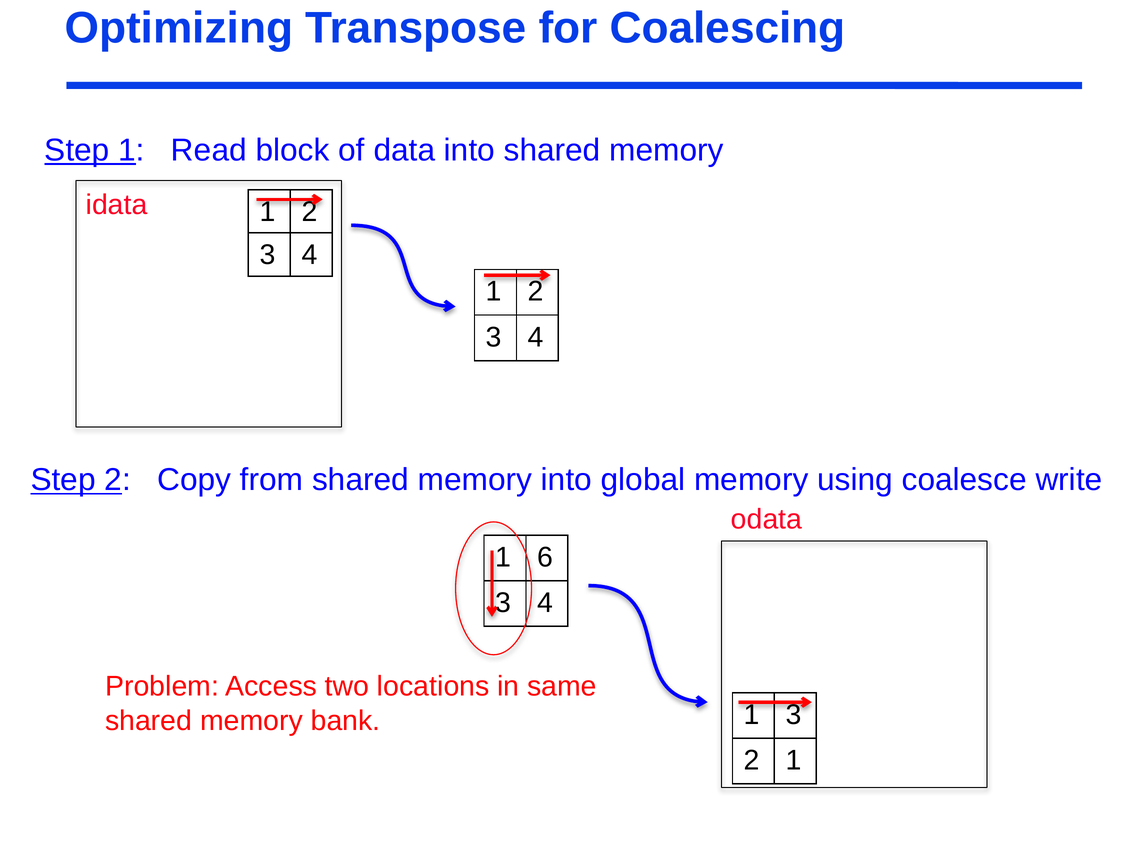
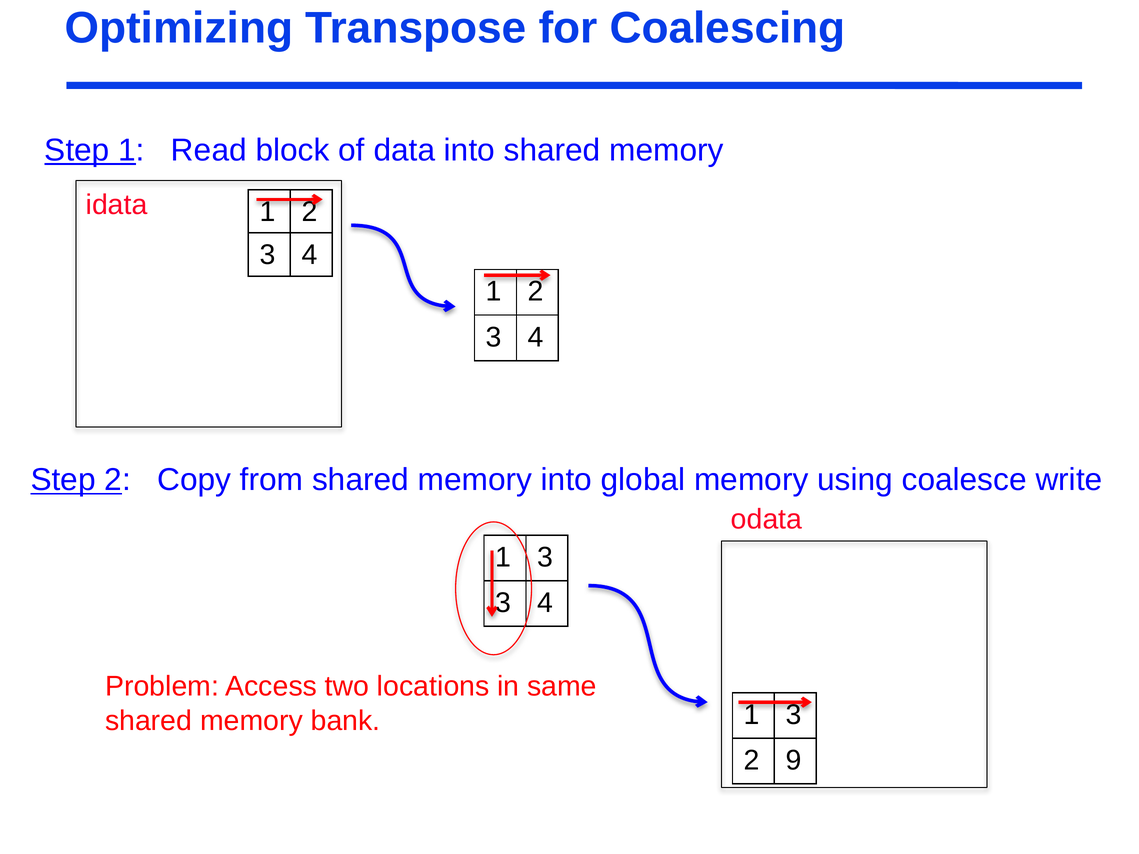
6 at (545, 557): 6 -> 3
2 1: 1 -> 9
